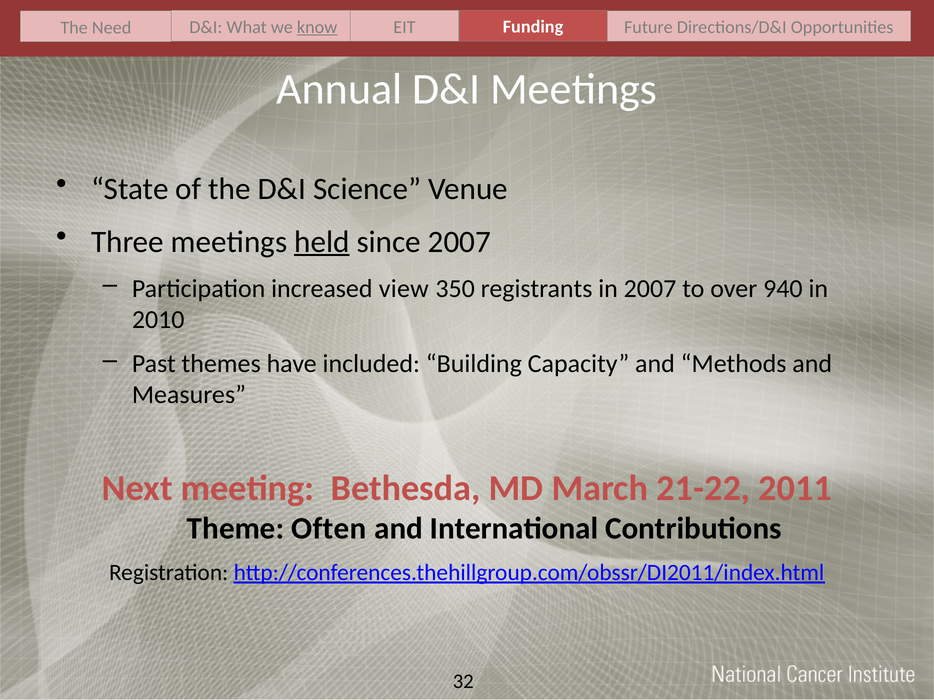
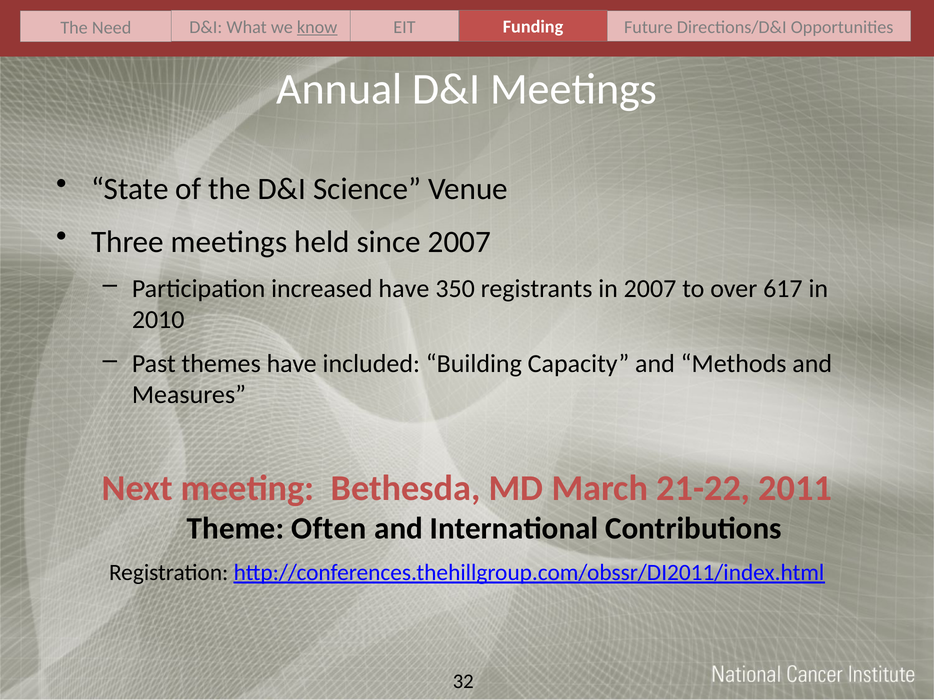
held underline: present -> none
increased view: view -> have
940: 940 -> 617
